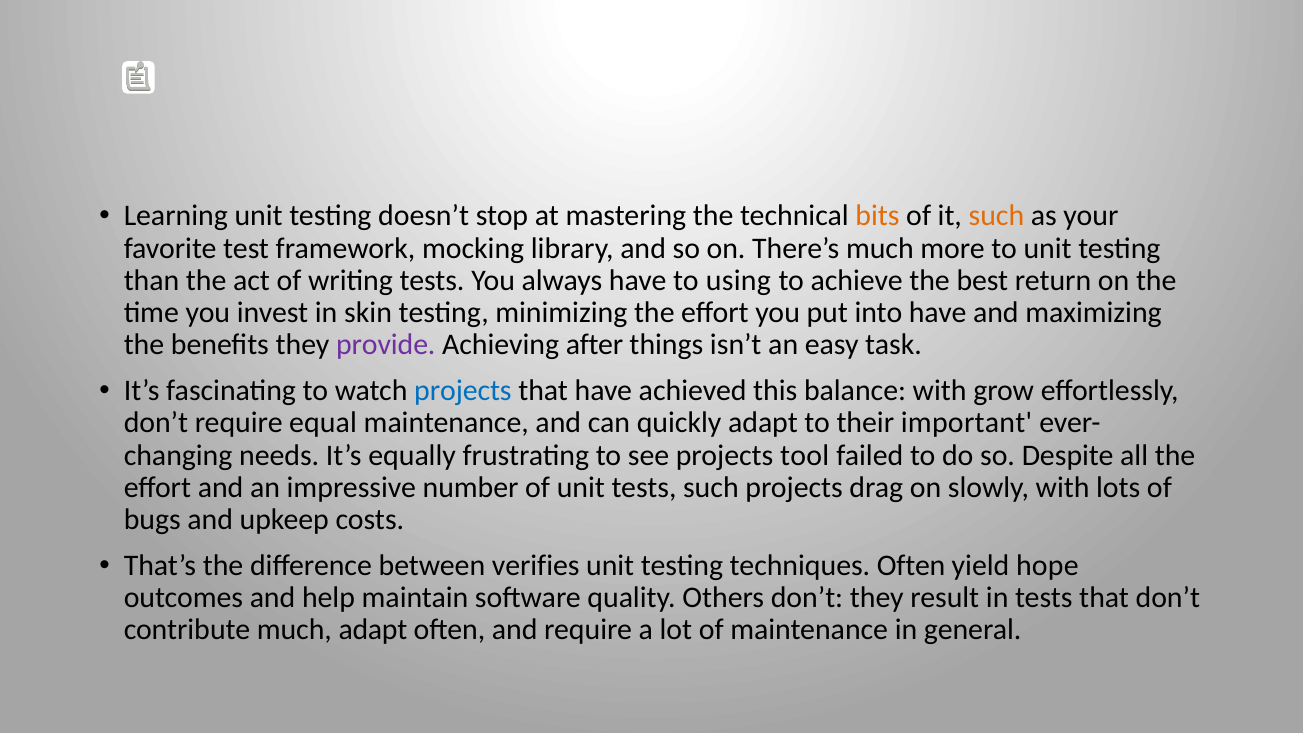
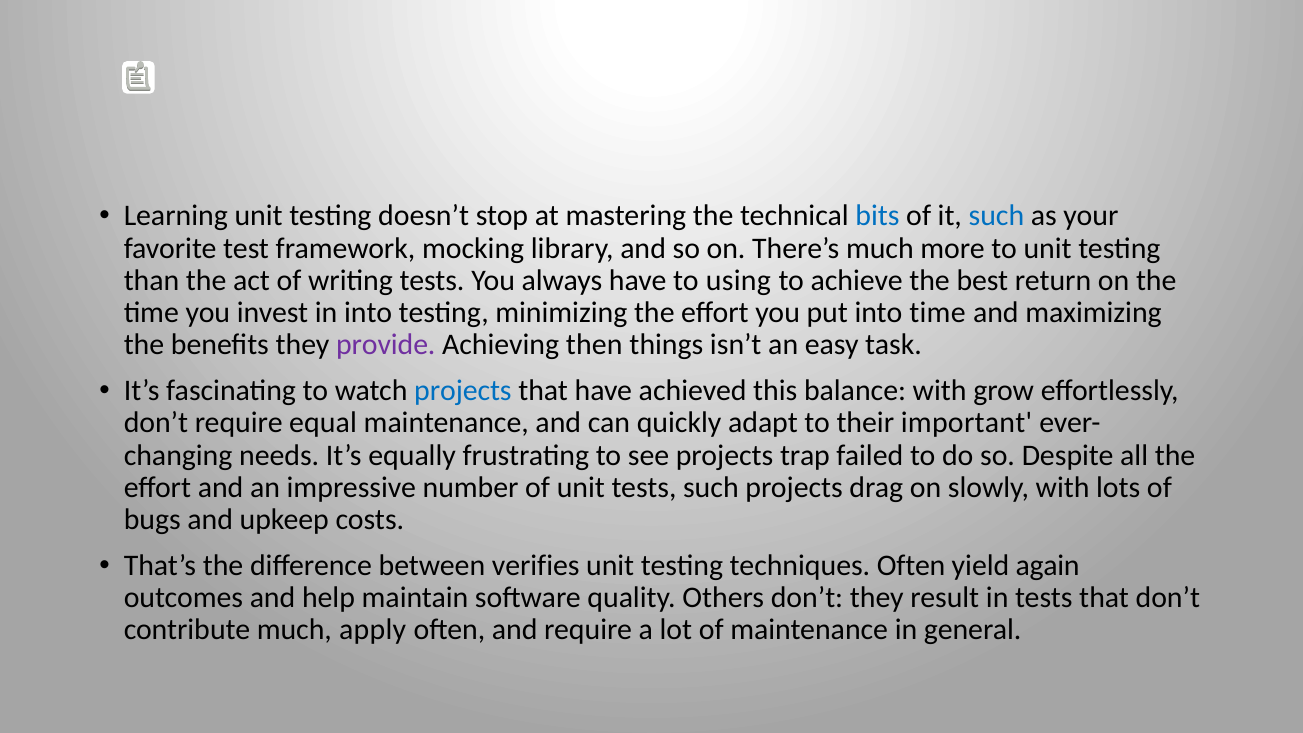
bits colour: orange -> blue
such at (996, 216) colour: orange -> blue
in skin: skin -> into
into have: have -> time
after: after -> then
tool: tool -> trap
hope: hope -> again
much adapt: adapt -> apply
